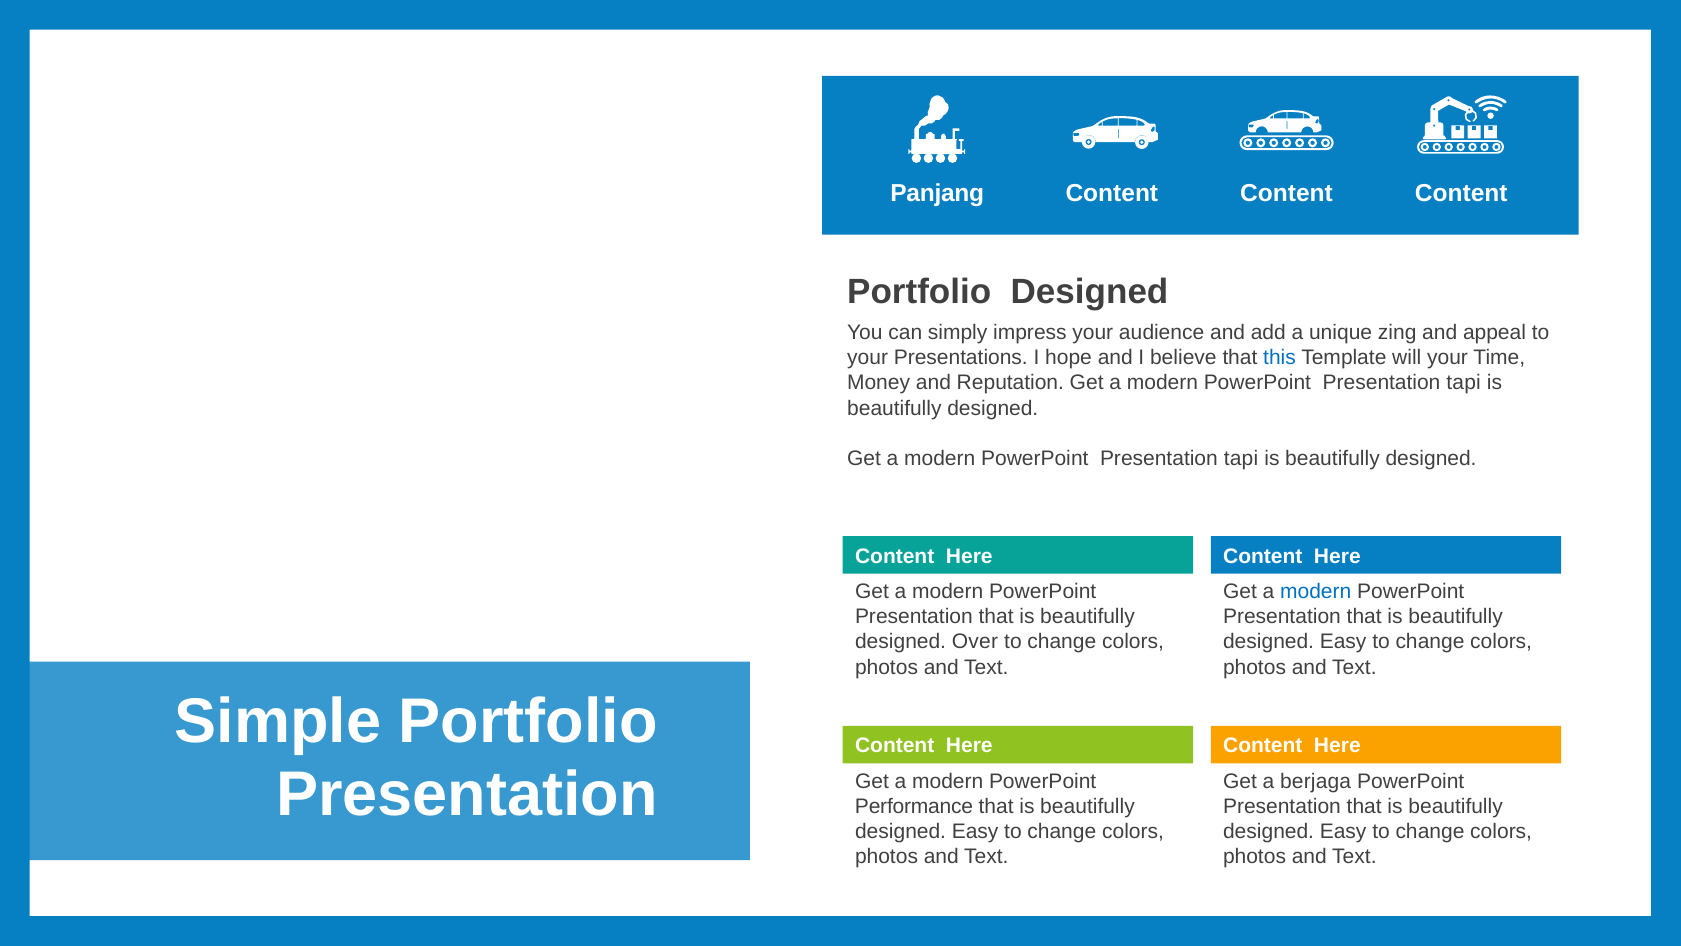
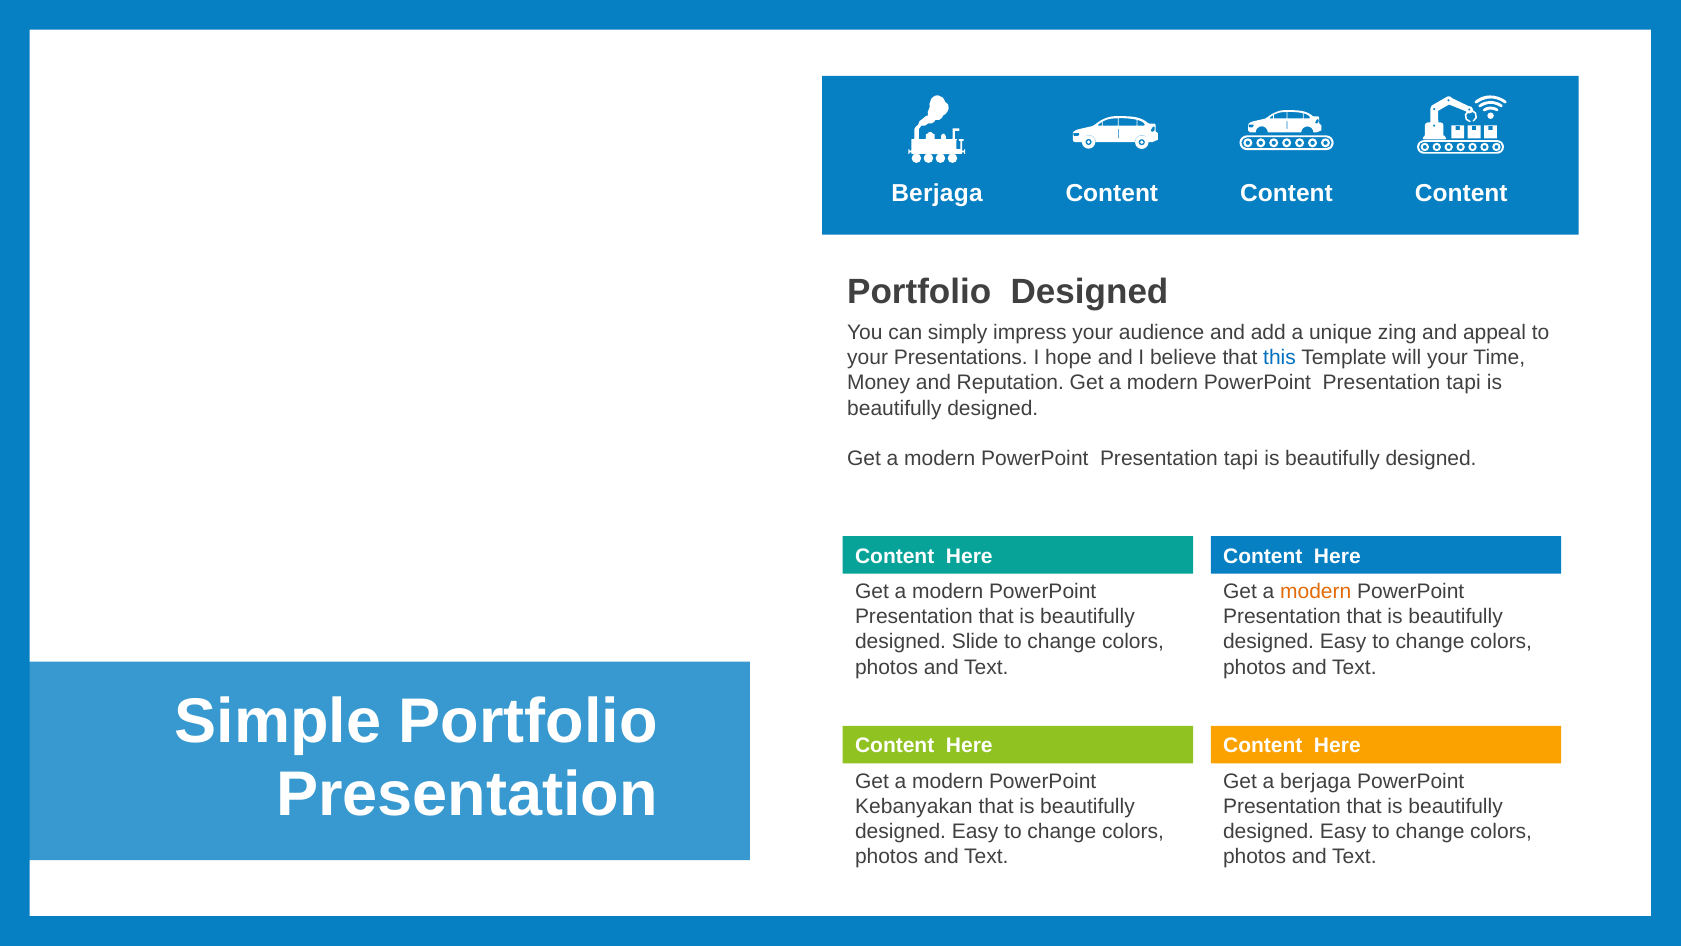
Panjang at (937, 193): Panjang -> Berjaga
modern at (1316, 591) colour: blue -> orange
Over: Over -> Slide
Performance: Performance -> Kebanyakan
